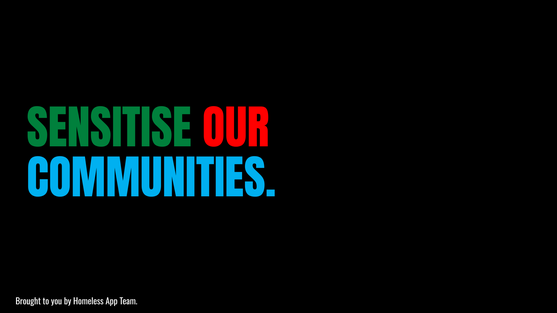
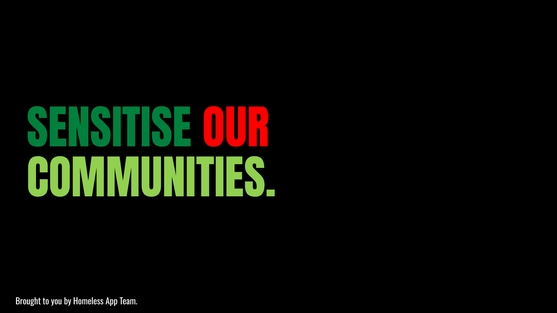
COMMUNITIES colour: light blue -> light green
